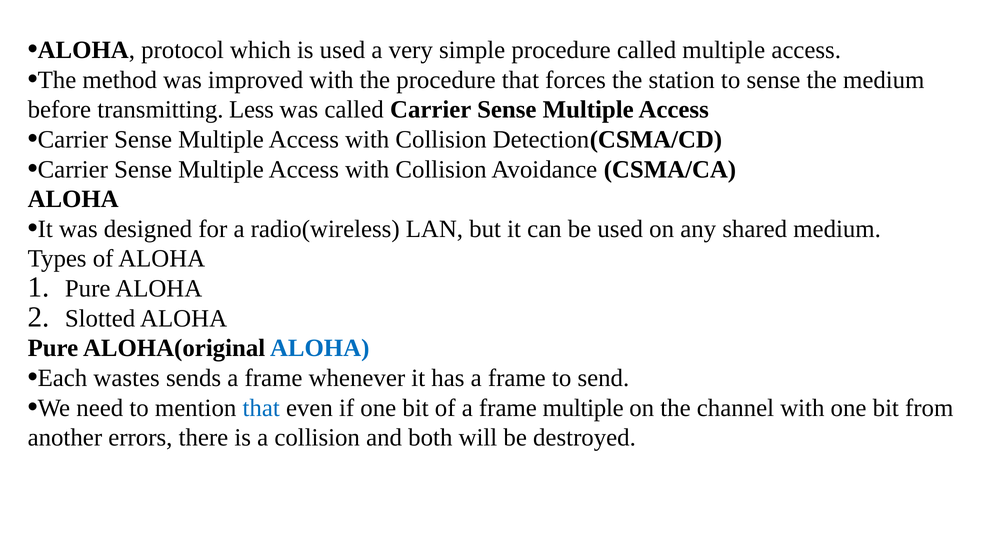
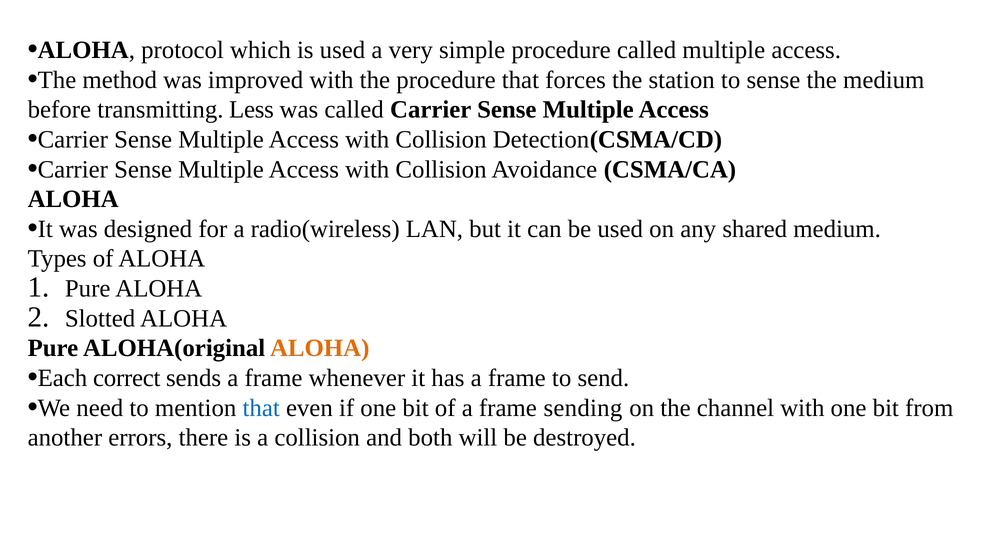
ALOHA at (320, 348) colour: blue -> orange
wastes: wastes -> correct
frame multiple: multiple -> sending
